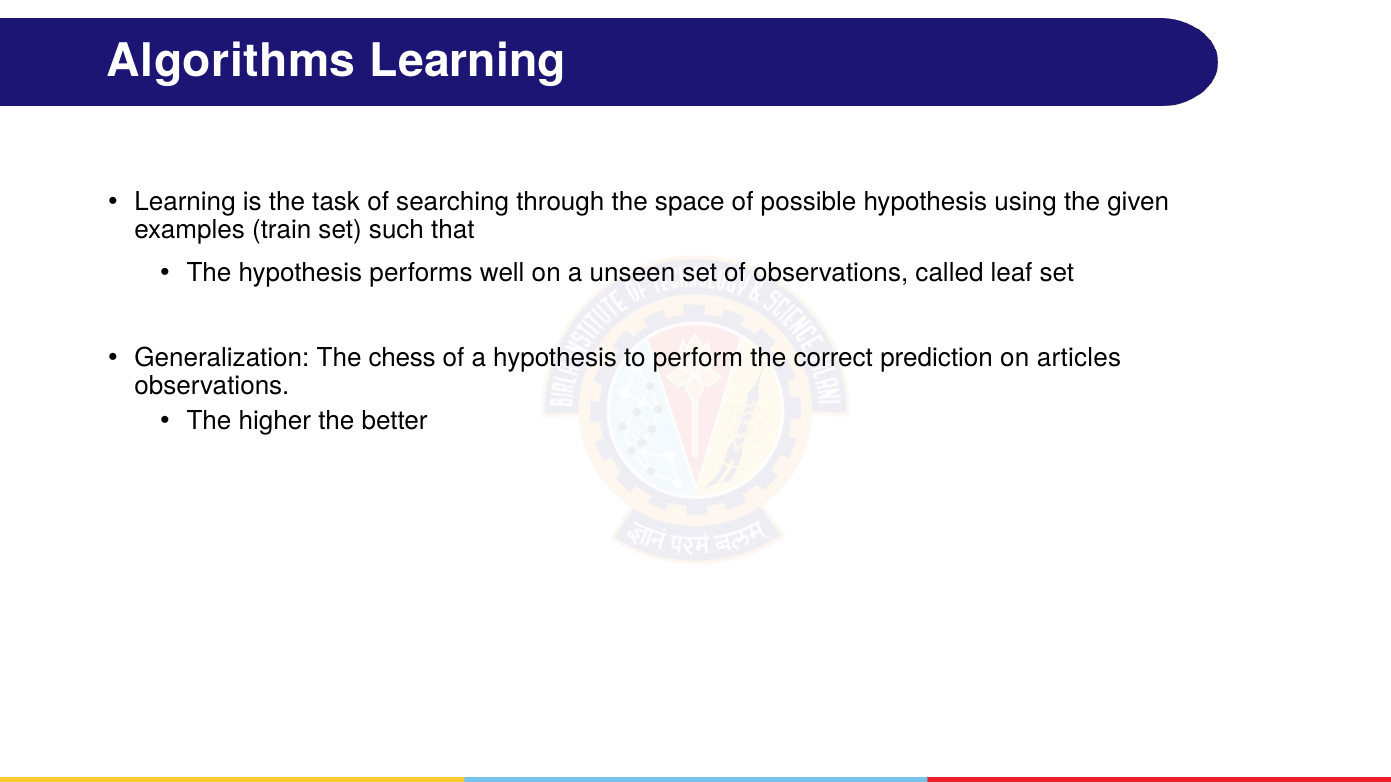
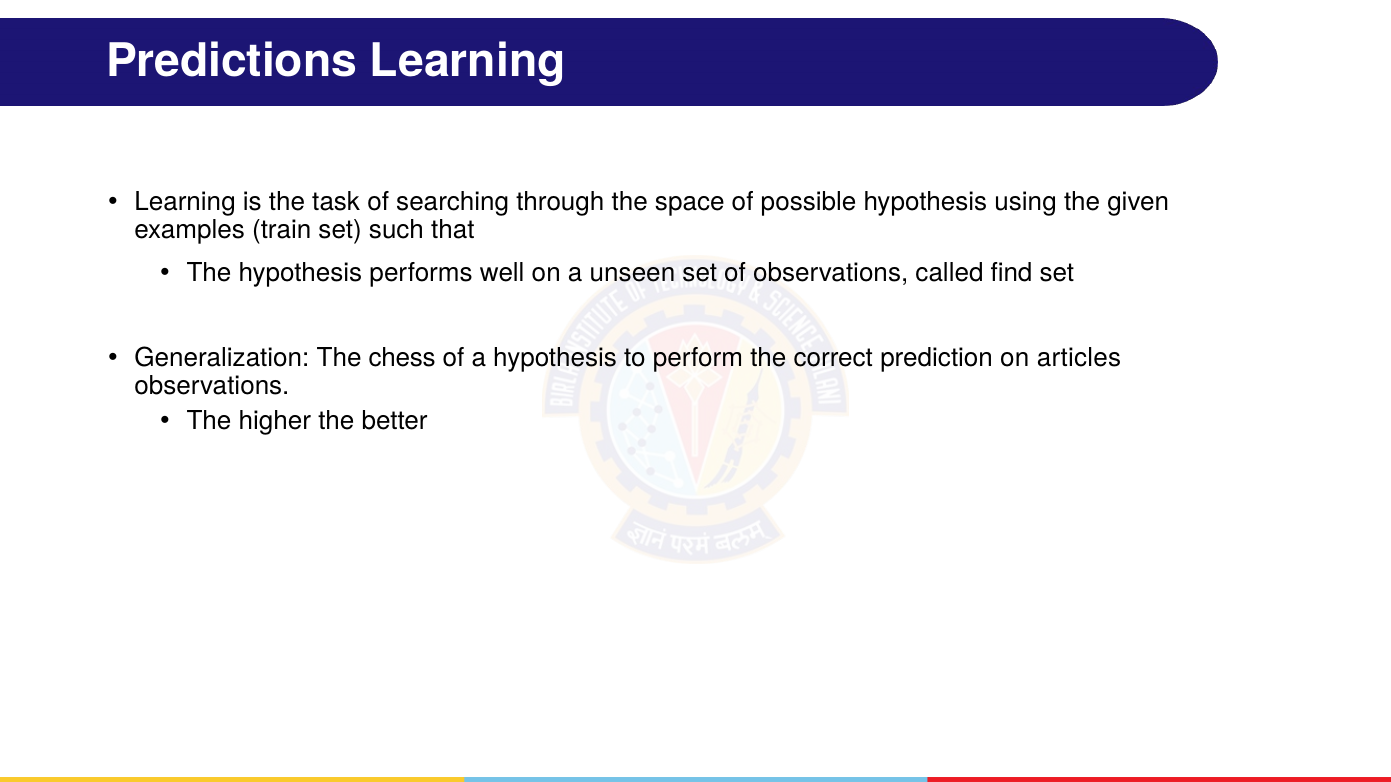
Algorithms: Algorithms -> Predictions
leaf: leaf -> find
